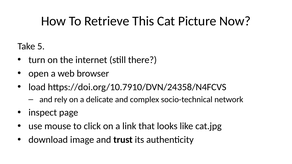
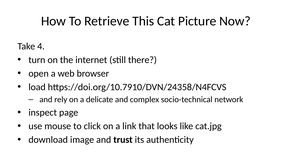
5: 5 -> 4
